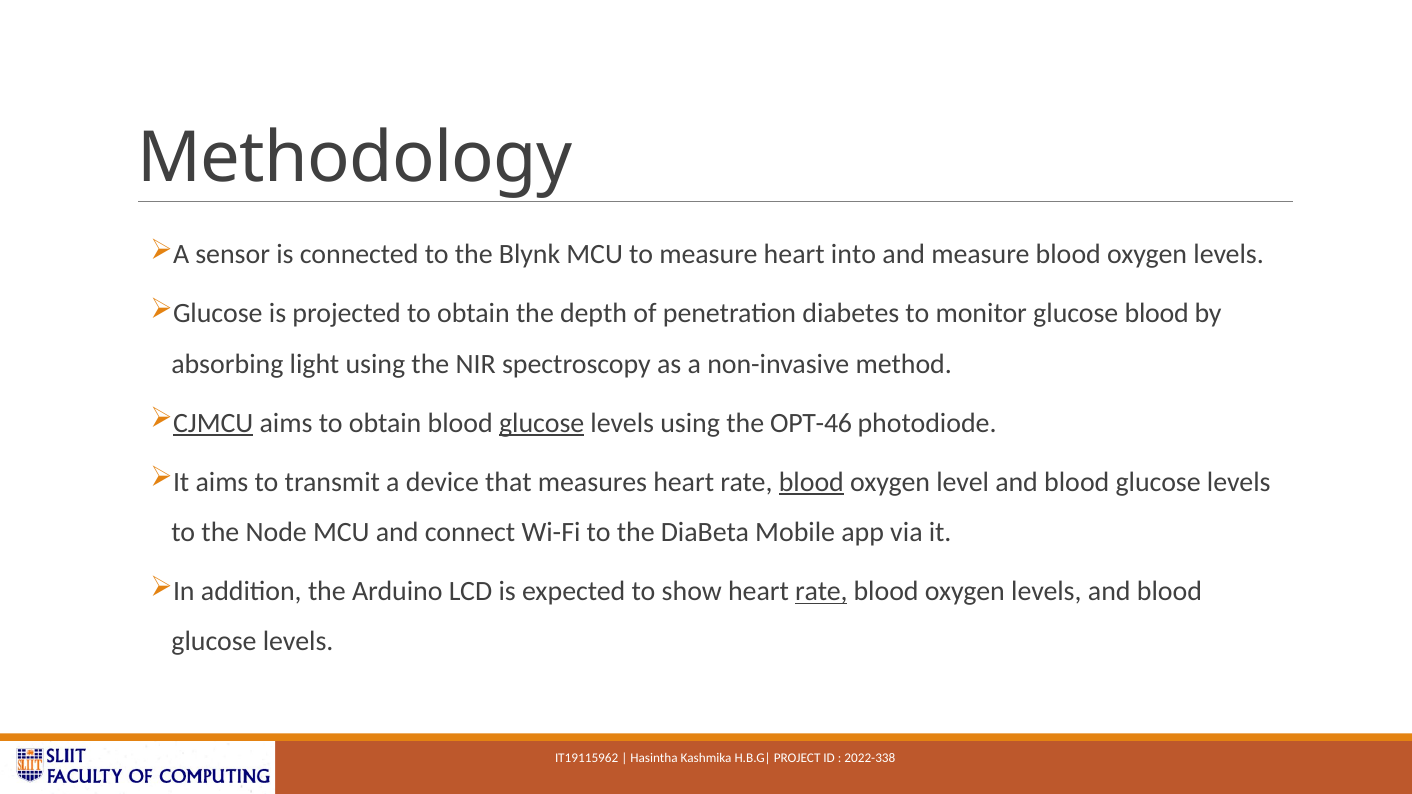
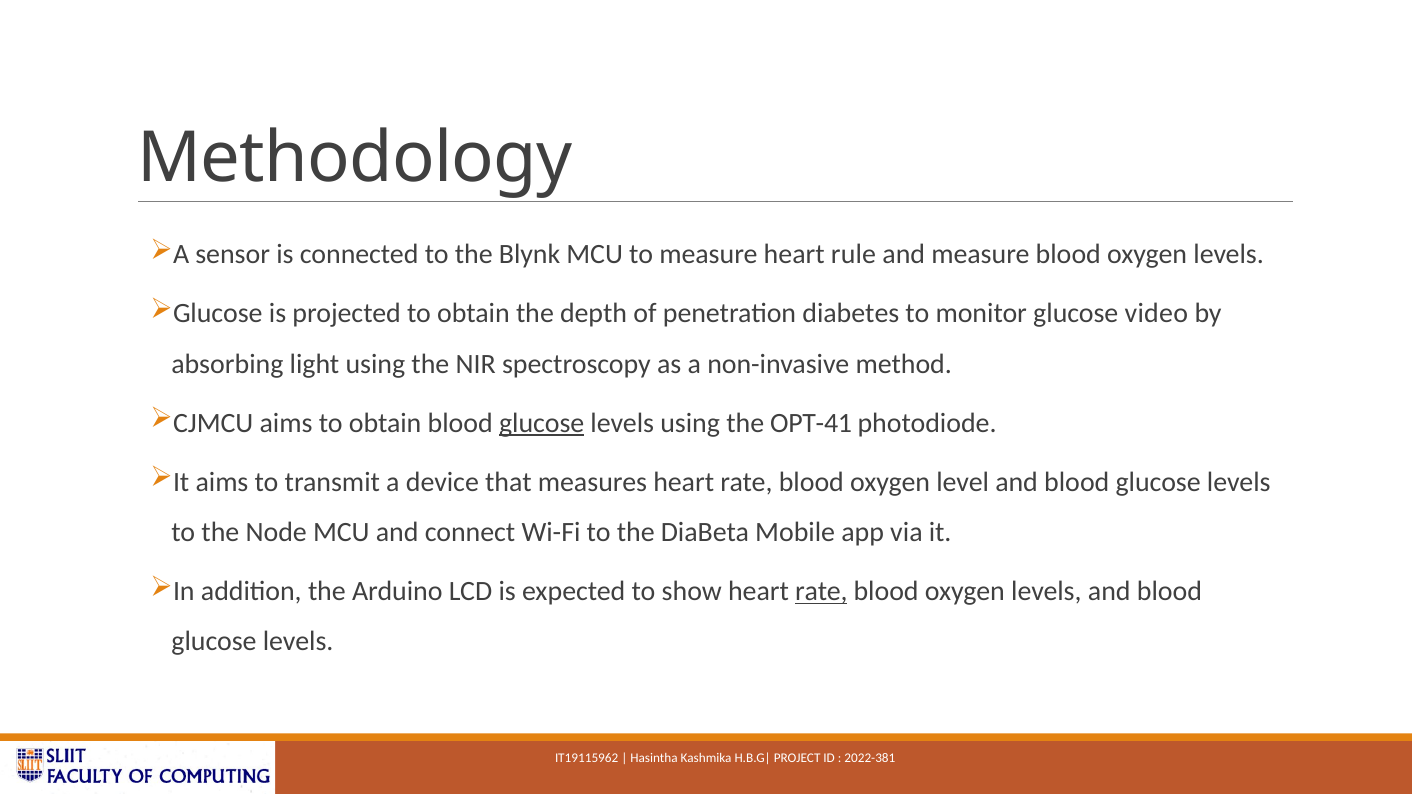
into: into -> rule
glucose blood: blood -> video
CJMCU underline: present -> none
OPT-46: OPT-46 -> OPT-41
blood at (811, 482) underline: present -> none
2022-338: 2022-338 -> 2022-381
